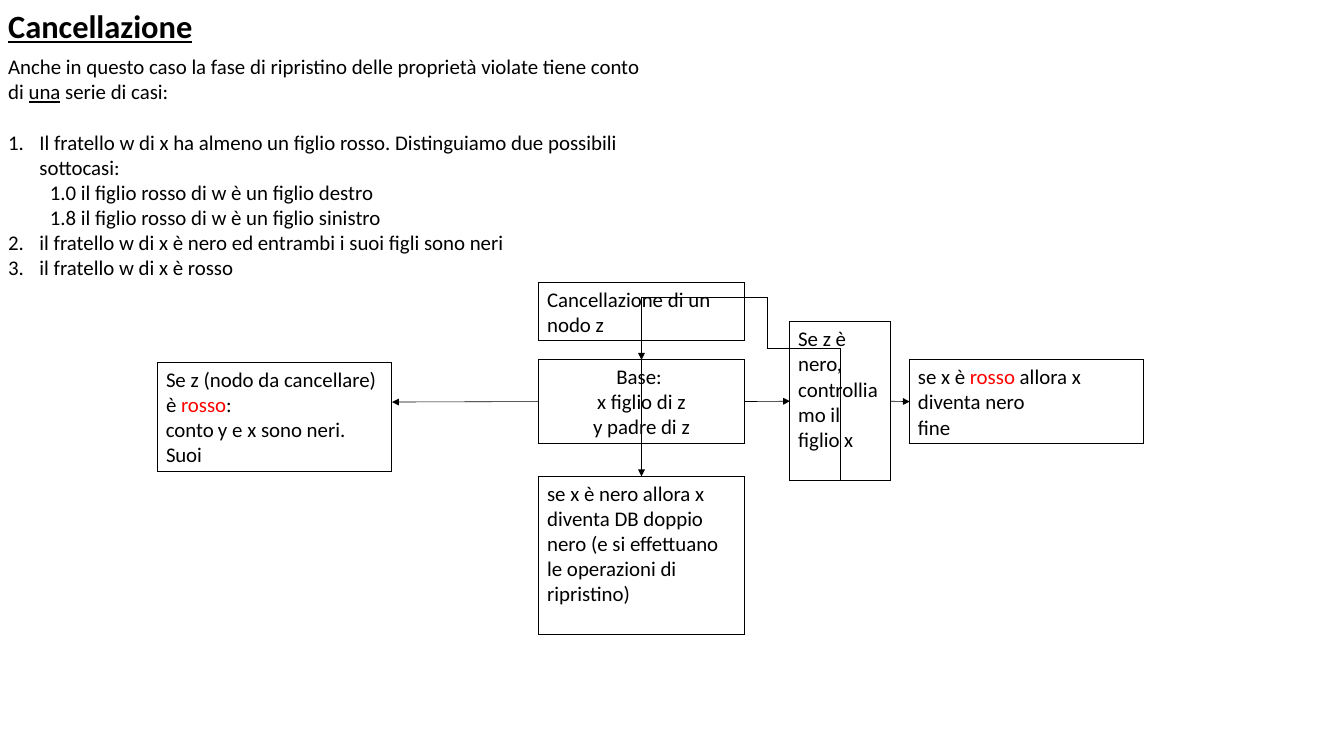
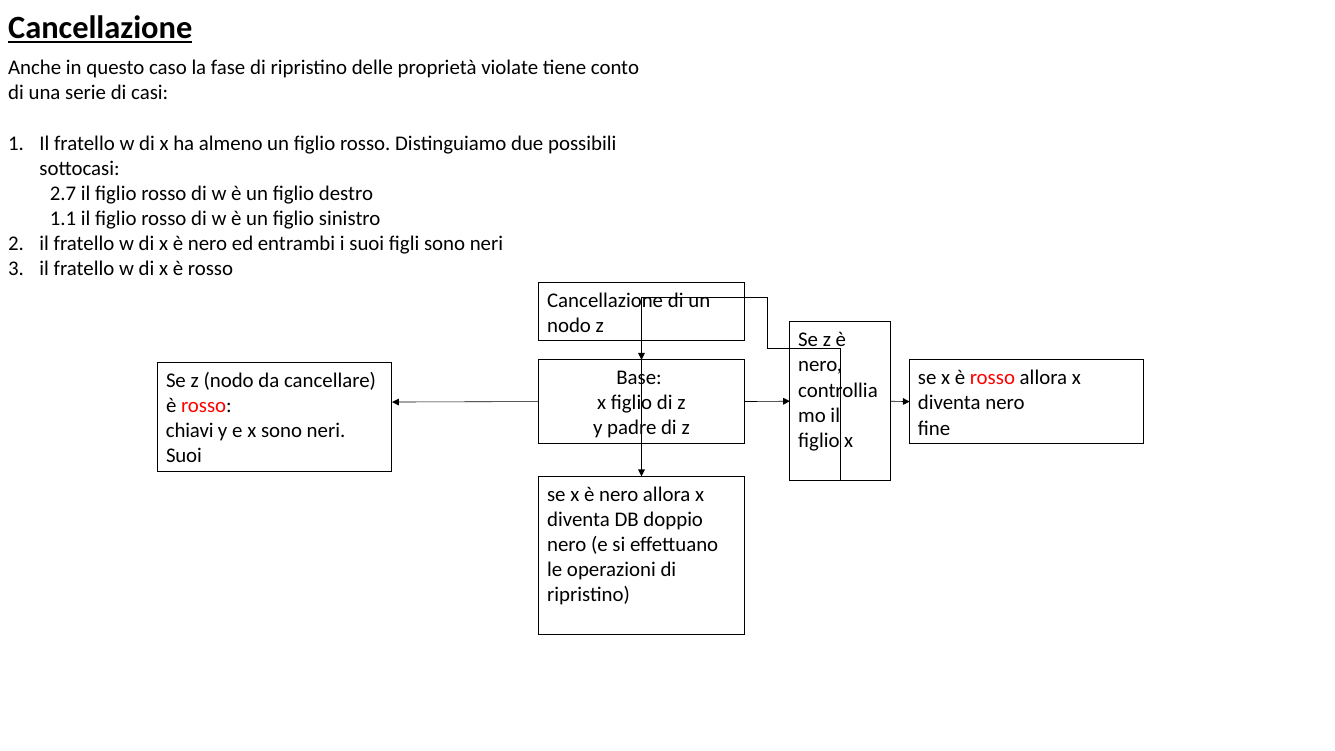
una underline: present -> none
1.0: 1.0 -> 2.7
1.8: 1.8 -> 1.1
conto at (190, 431): conto -> chiavi
